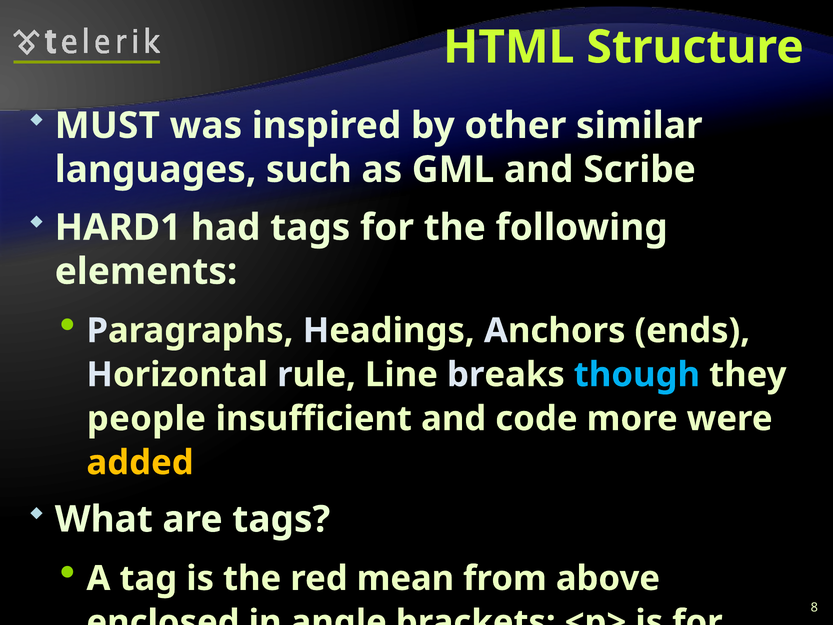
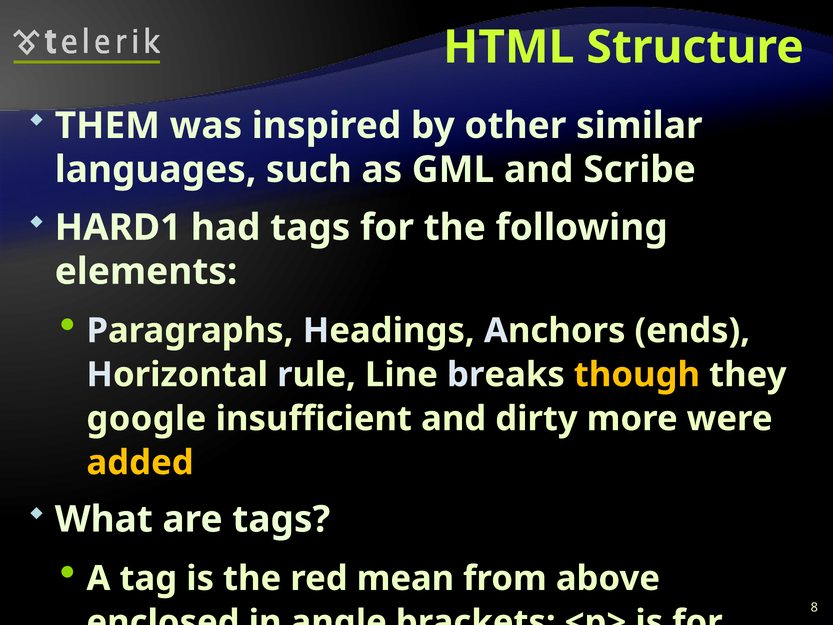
MUST: MUST -> THEM
though colour: light blue -> yellow
people: people -> google
code: code -> dirty
